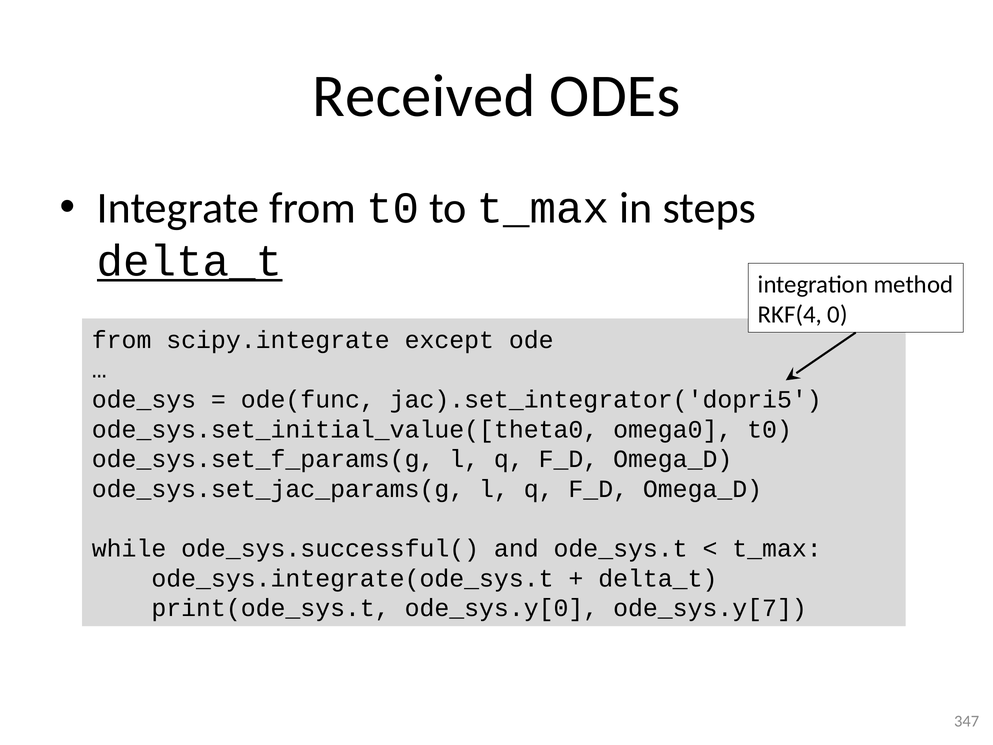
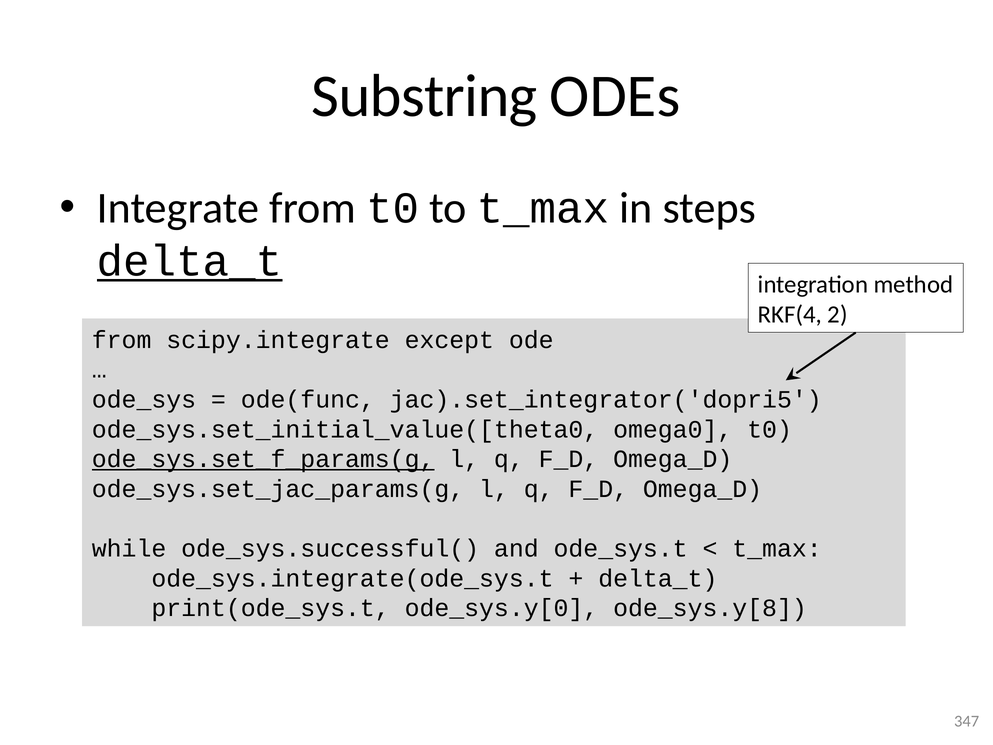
Received: Received -> Substring
0: 0 -> 2
ode_sys.set_f_params(g underline: none -> present
ode_sys.y[7: ode_sys.y[7 -> ode_sys.y[8
